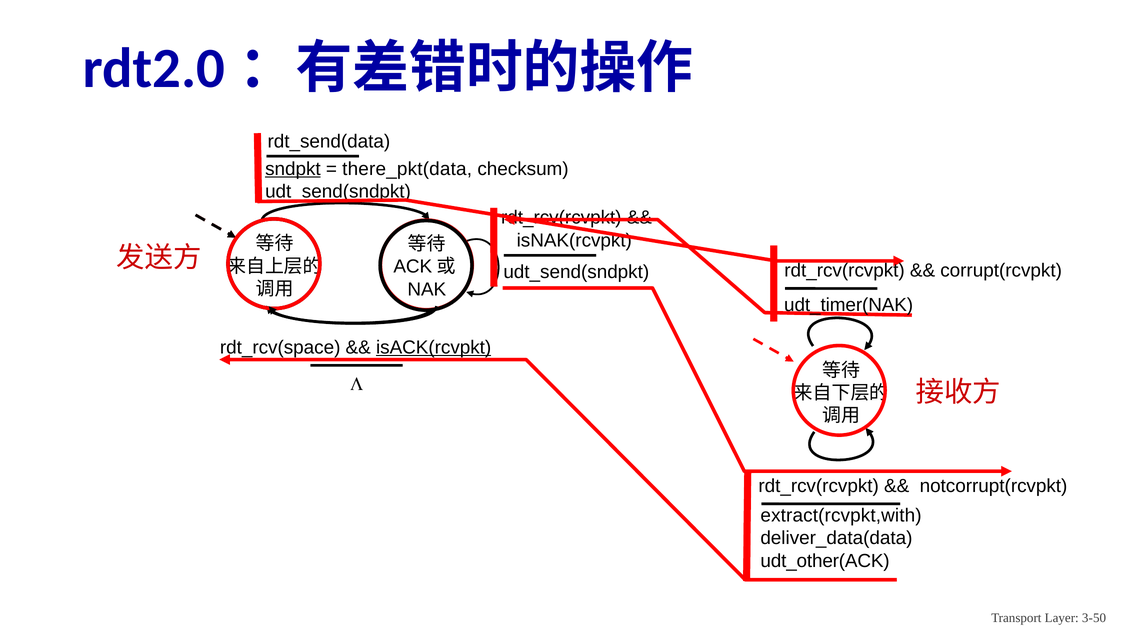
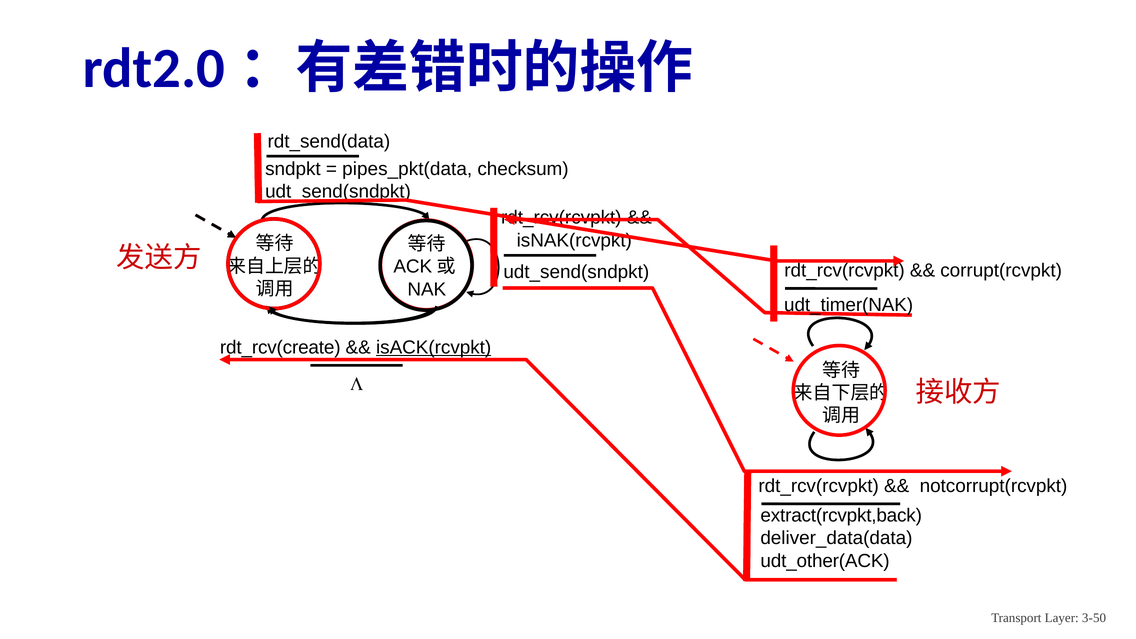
sndpkt underline: present -> none
there_pkt(data: there_pkt(data -> pipes_pkt(data
rdt_rcv(space: rdt_rcv(space -> rdt_rcv(create
extract(rcvpkt,with: extract(rcvpkt,with -> extract(rcvpkt,back
